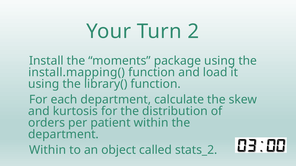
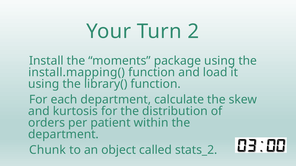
Within at (48, 150): Within -> Chunk
